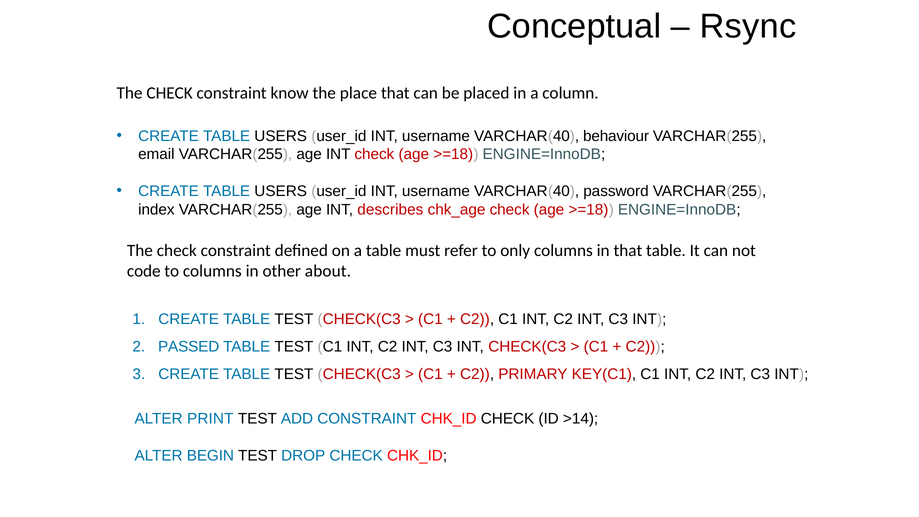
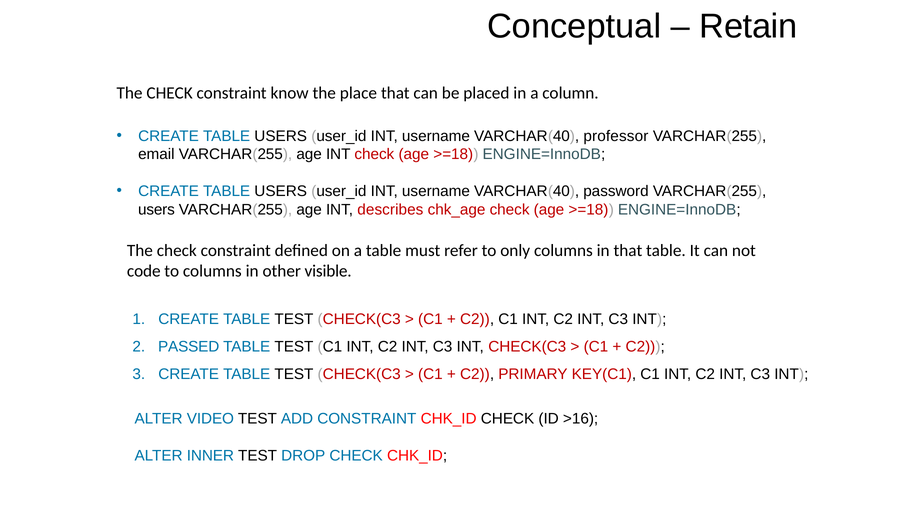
Rsync: Rsync -> Retain
behaviour: behaviour -> professor
index at (156, 210): index -> users
about: about -> visible
PRINT: PRINT -> VIDEO
>14: >14 -> >16
BEGIN: BEGIN -> INNER
